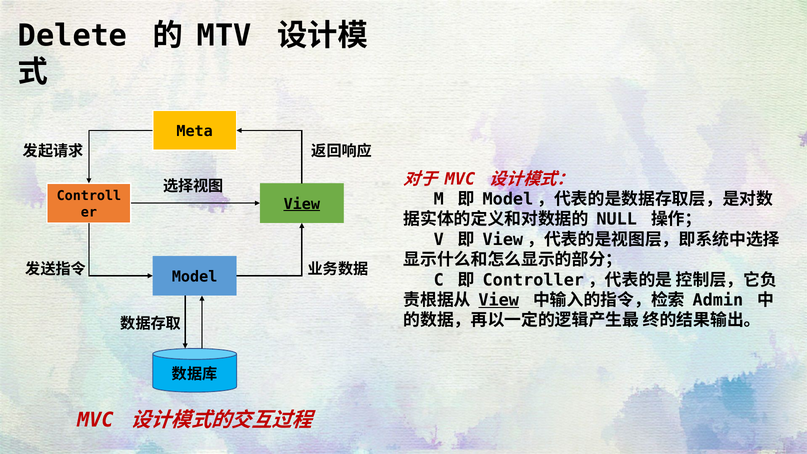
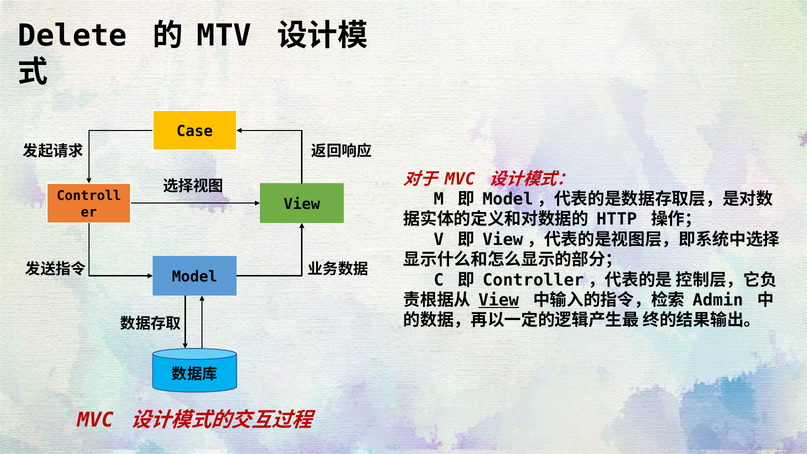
Meta: Meta -> Case
View at (302, 204) underline: present -> none
NULL: NULL -> HTTP
